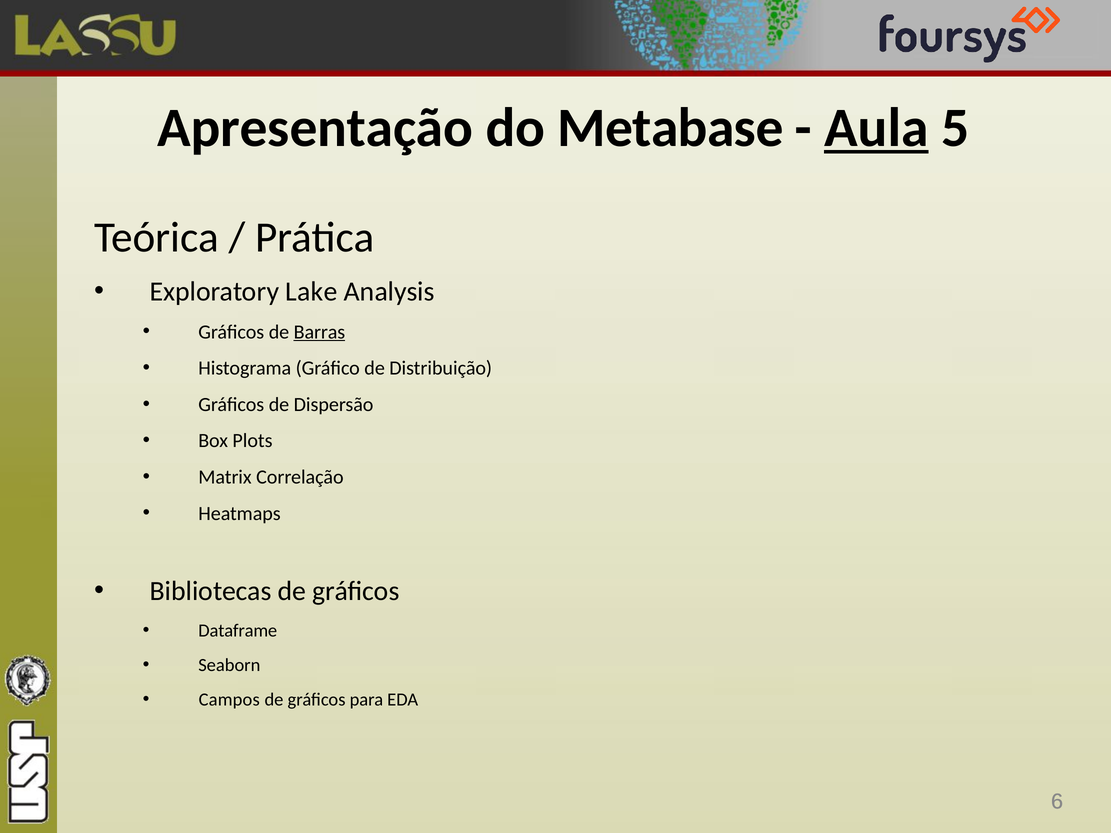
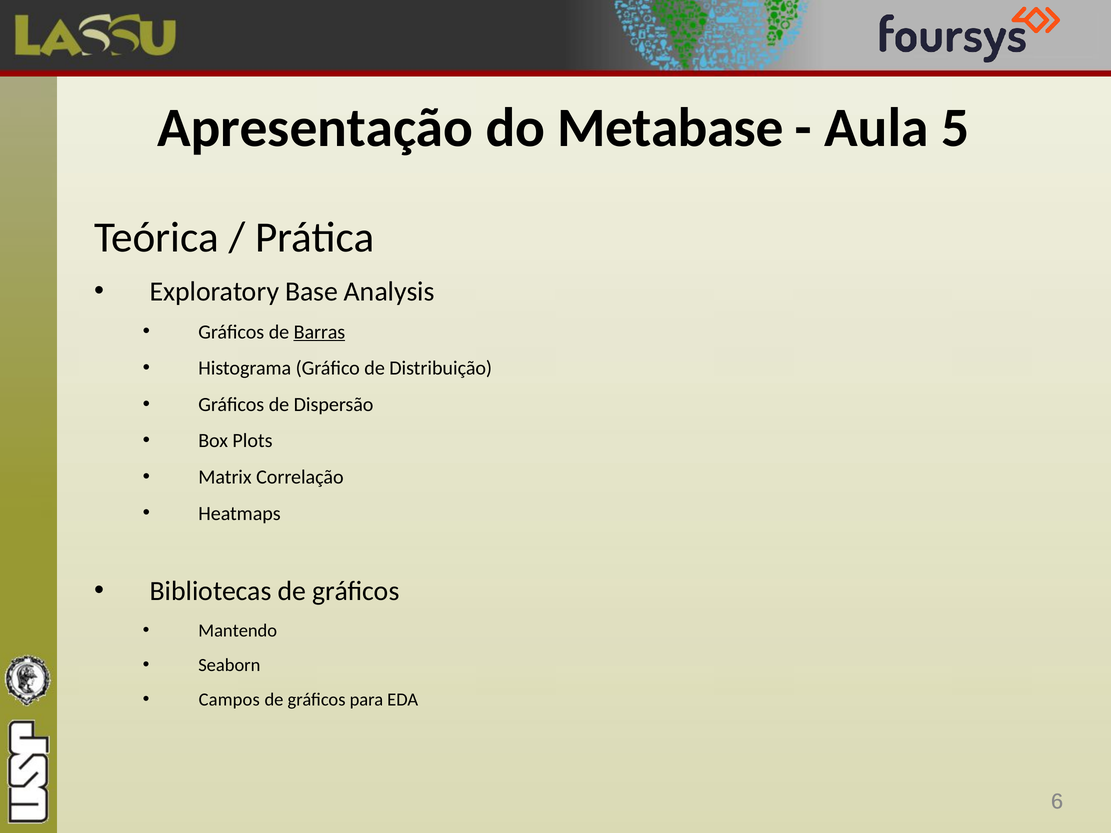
Aula underline: present -> none
Lake: Lake -> Base
Dataframe: Dataframe -> Mantendo
